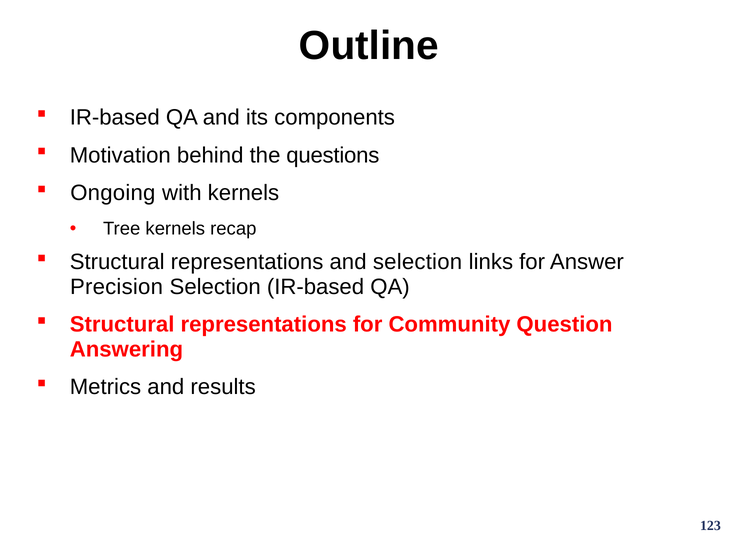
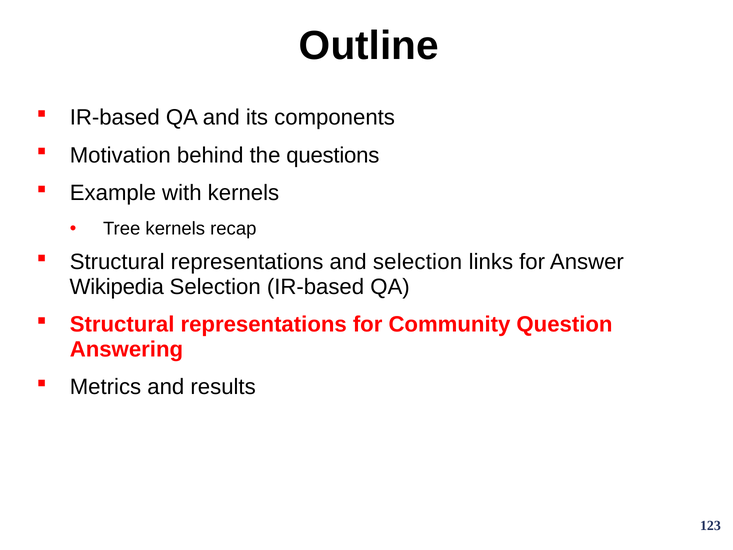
Ongoing: Ongoing -> Example
Precision: Precision -> Wikipedia
